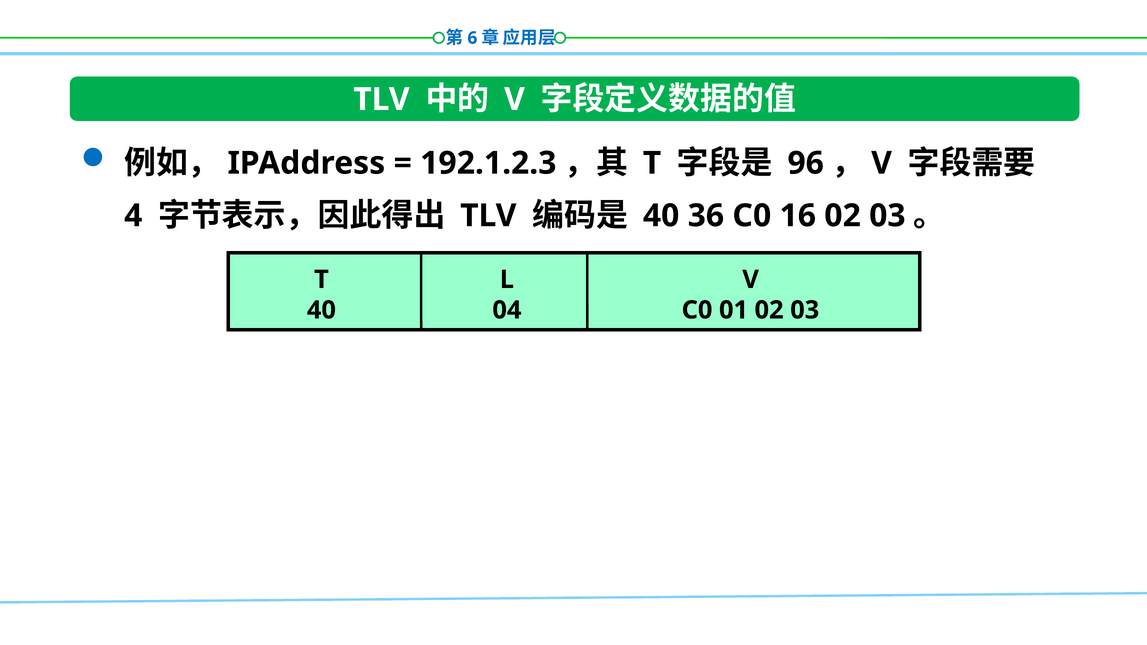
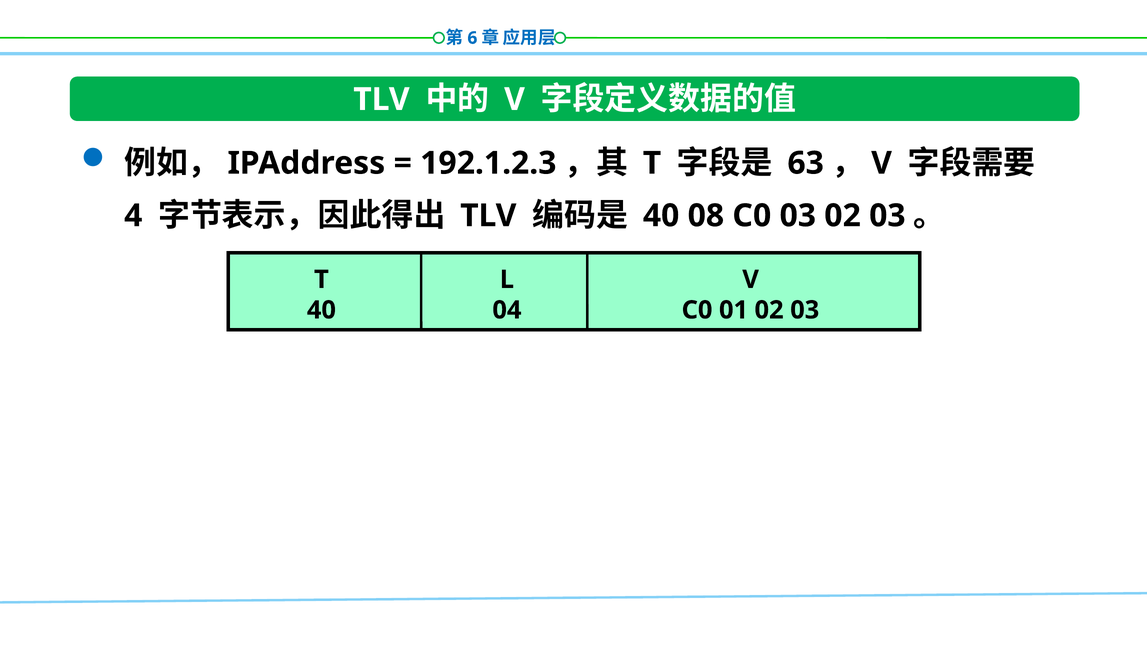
96: 96 -> 63
36: 36 -> 08
C0 16: 16 -> 03
